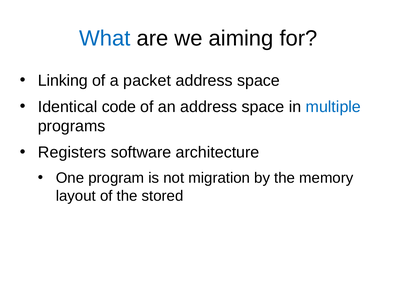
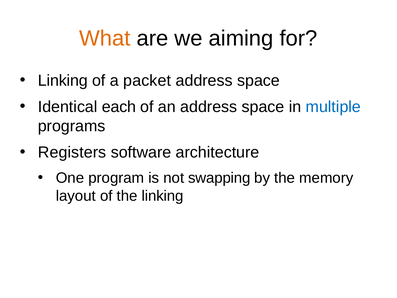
What colour: blue -> orange
code: code -> each
migration: migration -> swapping
the stored: stored -> linking
